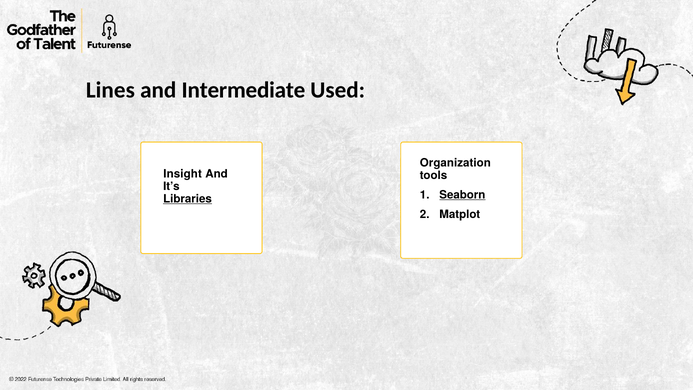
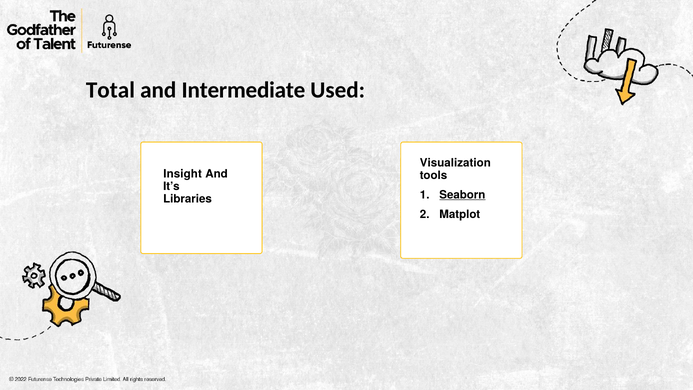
Lines: Lines -> Total
Organization: Organization -> Visualization
Libraries underline: present -> none
